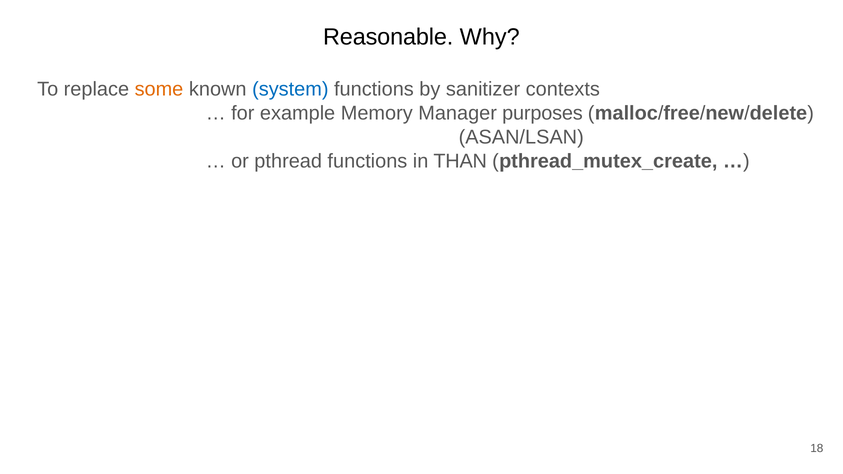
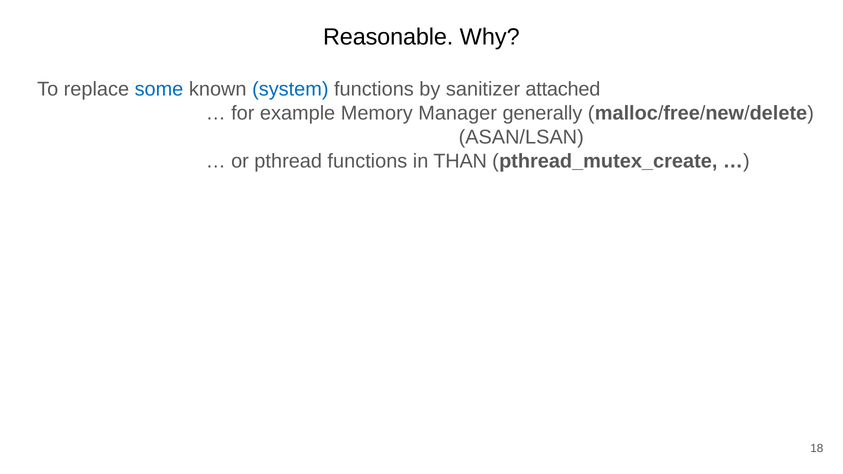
some colour: orange -> blue
contexts: contexts -> attached
purposes: purposes -> generally
